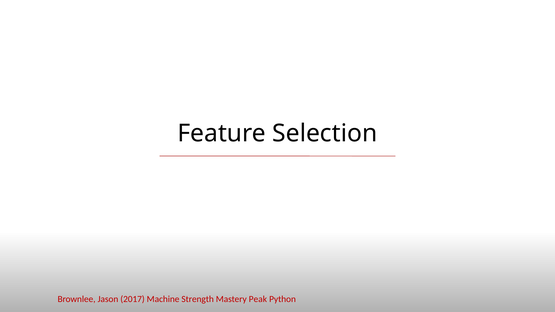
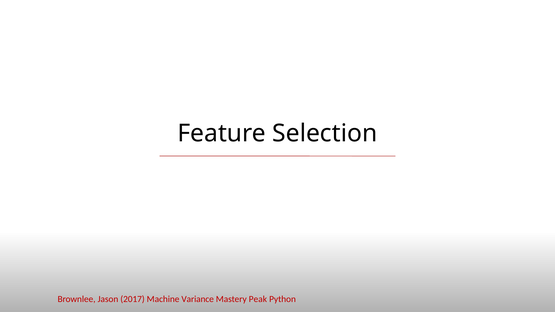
Strength: Strength -> Variance
